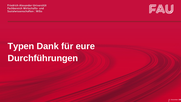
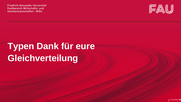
Durchführungen: Durchführungen -> Gleichverteilung
